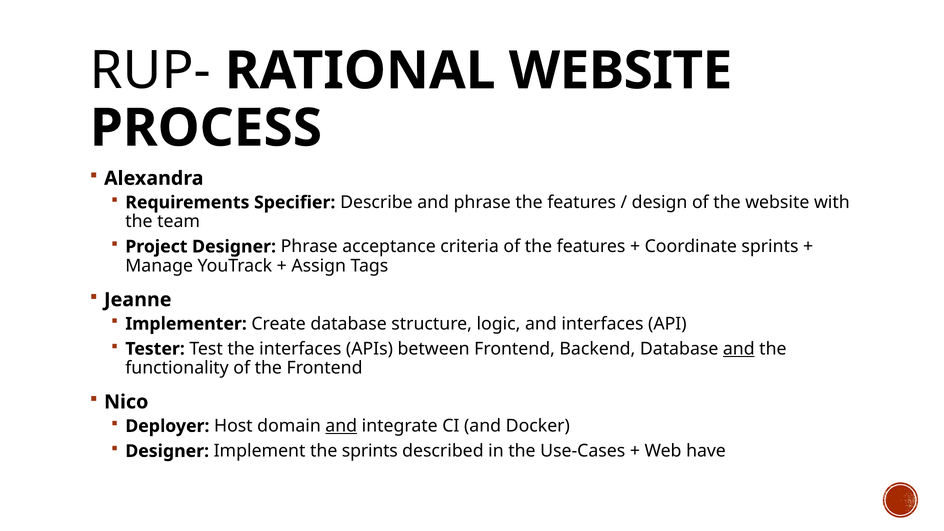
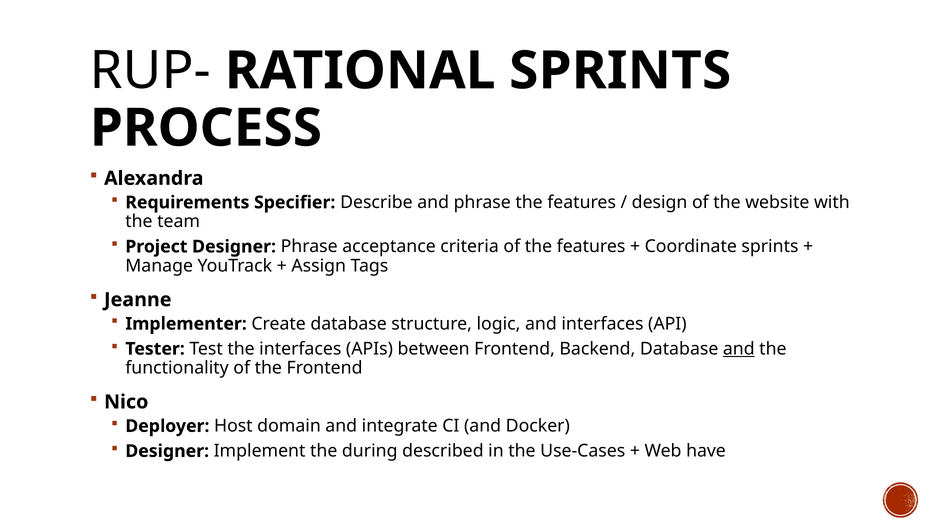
RATIONAL WEBSITE: WEBSITE -> SPRINTS
and at (341, 426) underline: present -> none
the sprints: sprints -> during
